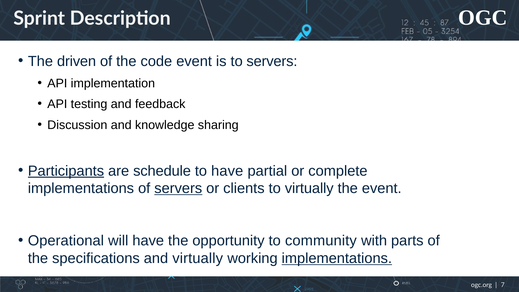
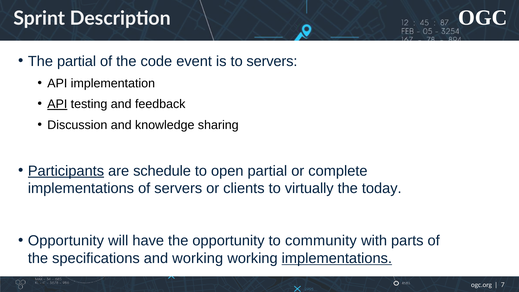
The driven: driven -> partial
API at (57, 104) underline: none -> present
to have: have -> open
servers at (178, 188) underline: present -> none
the event: event -> today
Operational at (66, 241): Operational -> Opportunity
and virtually: virtually -> working
